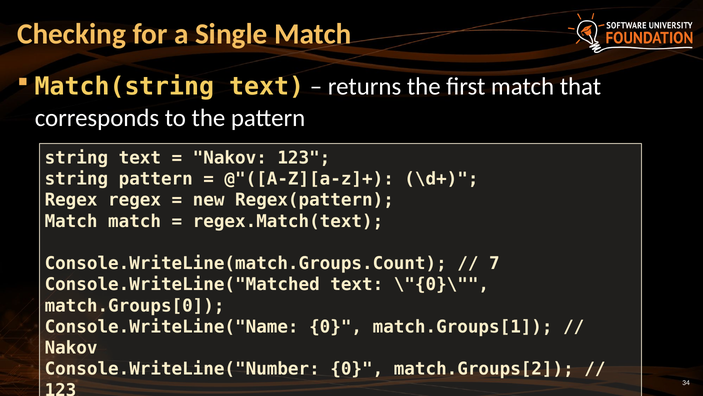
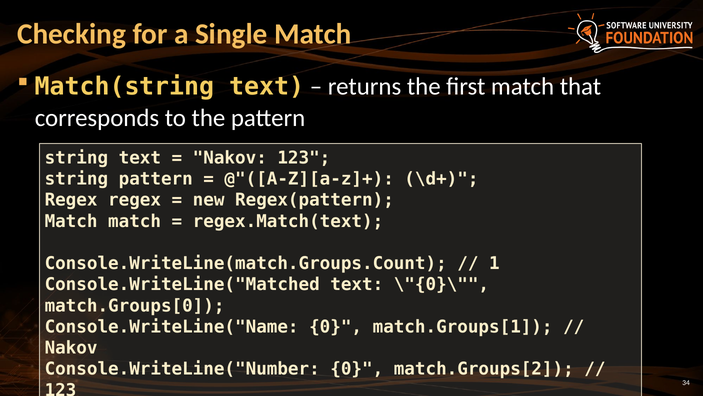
7: 7 -> 1
